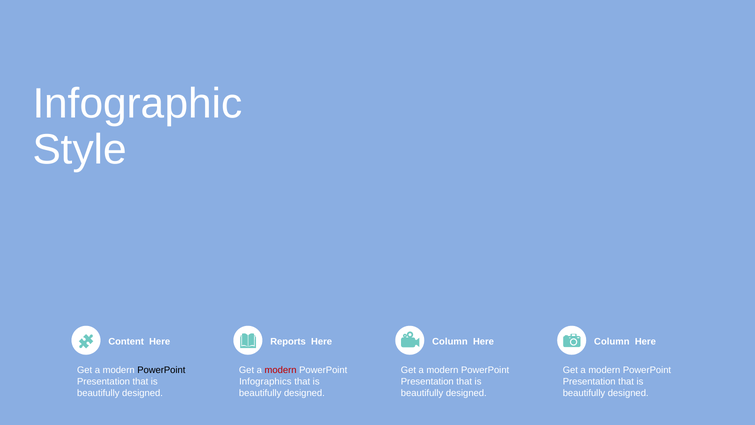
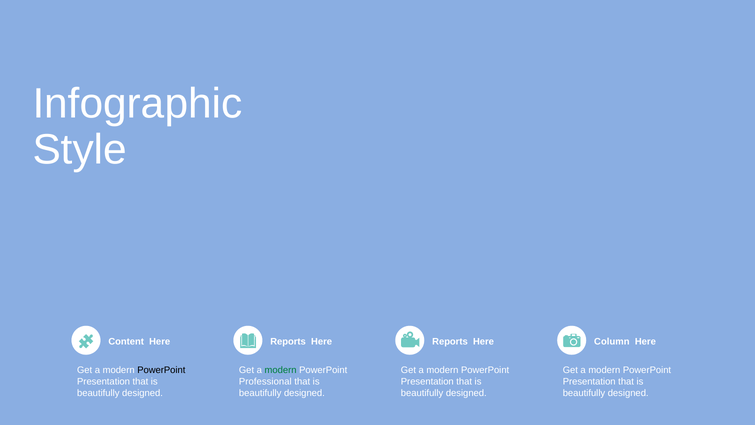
Column at (450, 341): Column -> Reports
modern at (281, 370) colour: red -> green
Infographics: Infographics -> Professional
